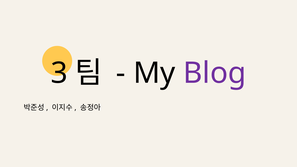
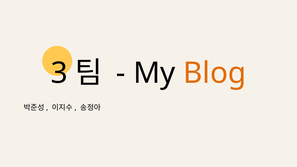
Blog colour: purple -> orange
